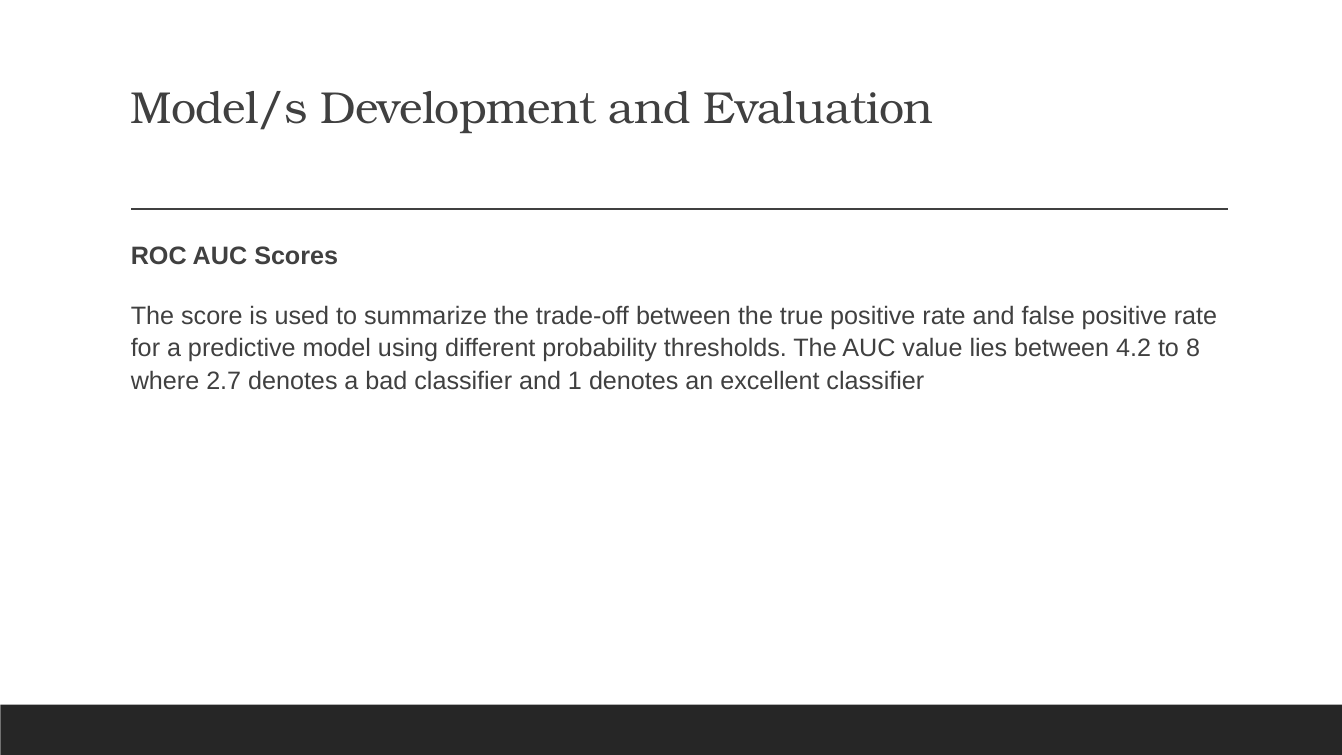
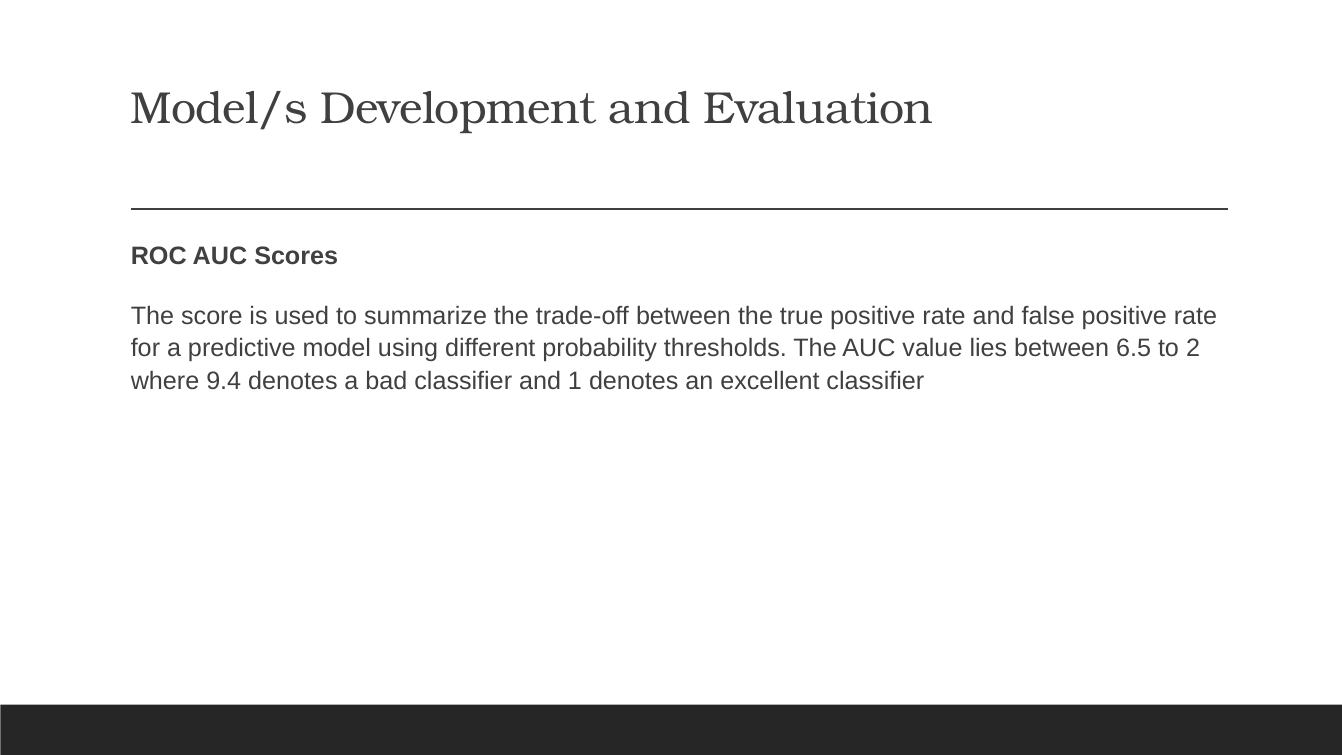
4.2: 4.2 -> 6.5
8: 8 -> 2
2.7: 2.7 -> 9.4
